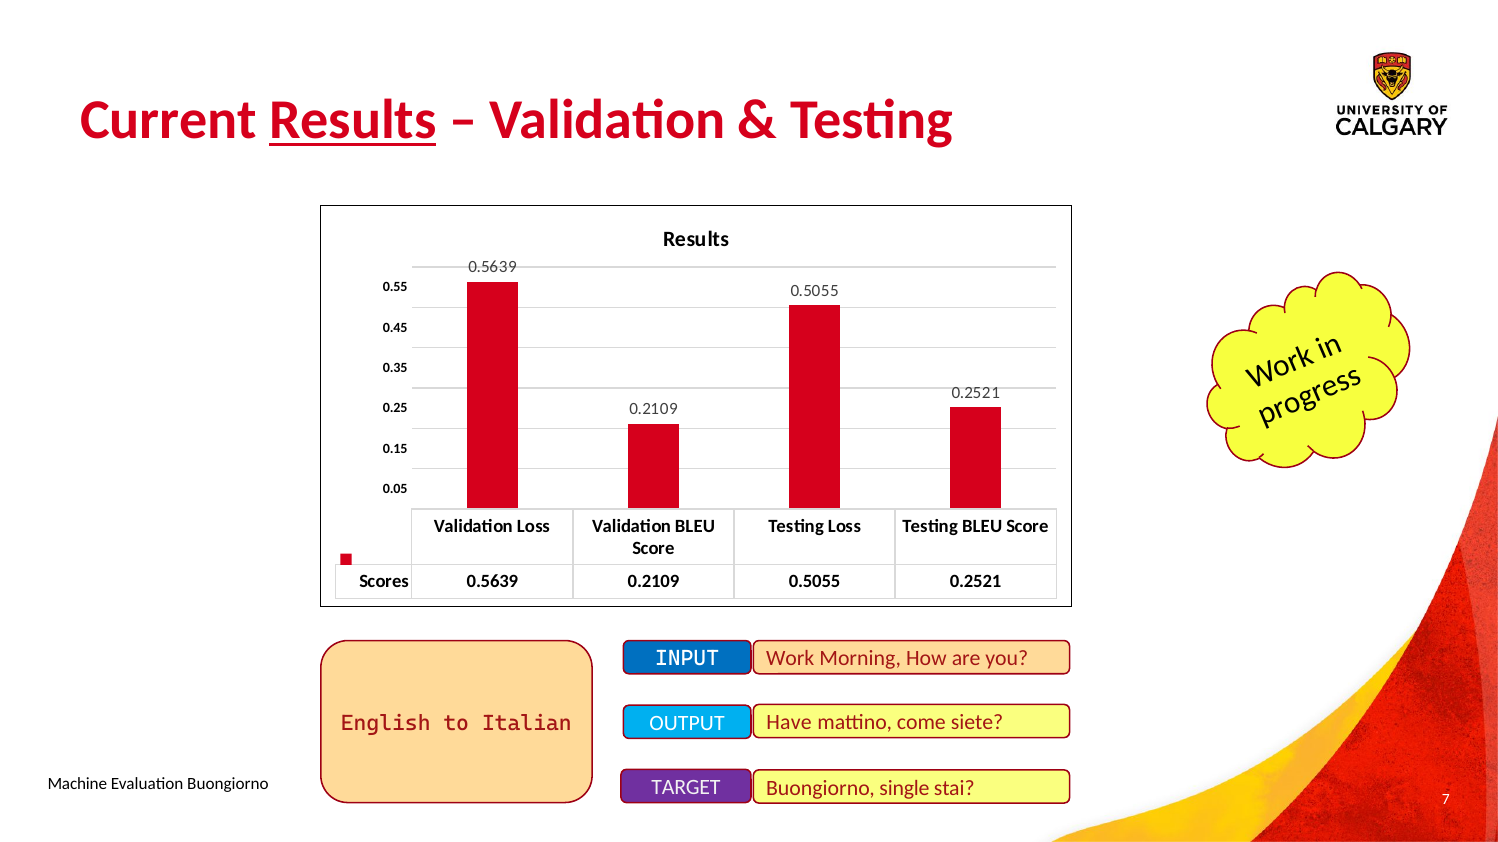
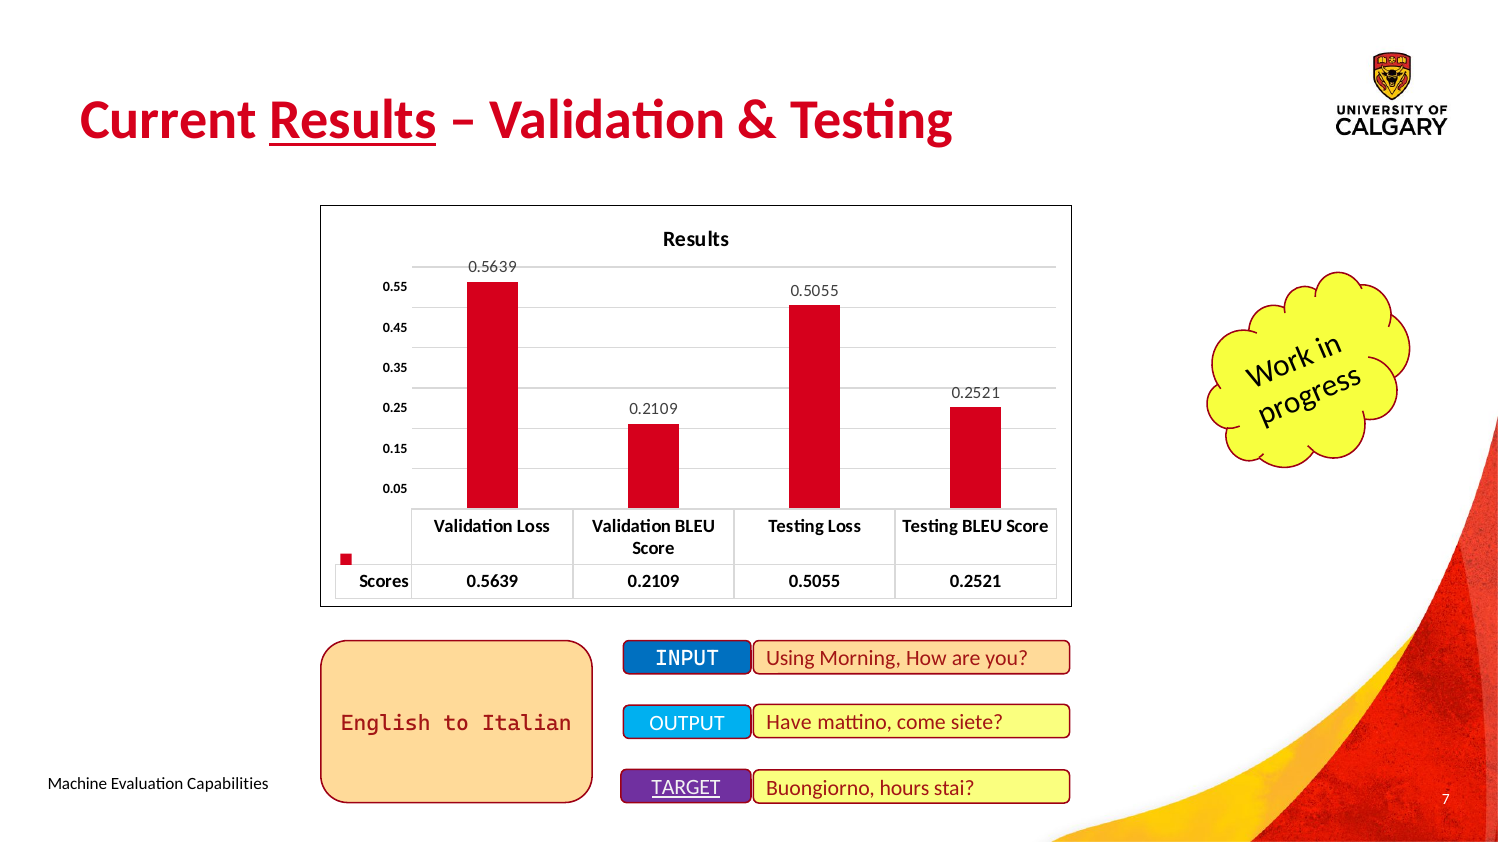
Work: Work -> Using
Evaluation Buongiorno: Buongiorno -> Capabilities
TARGET underline: none -> present
single: single -> hours
